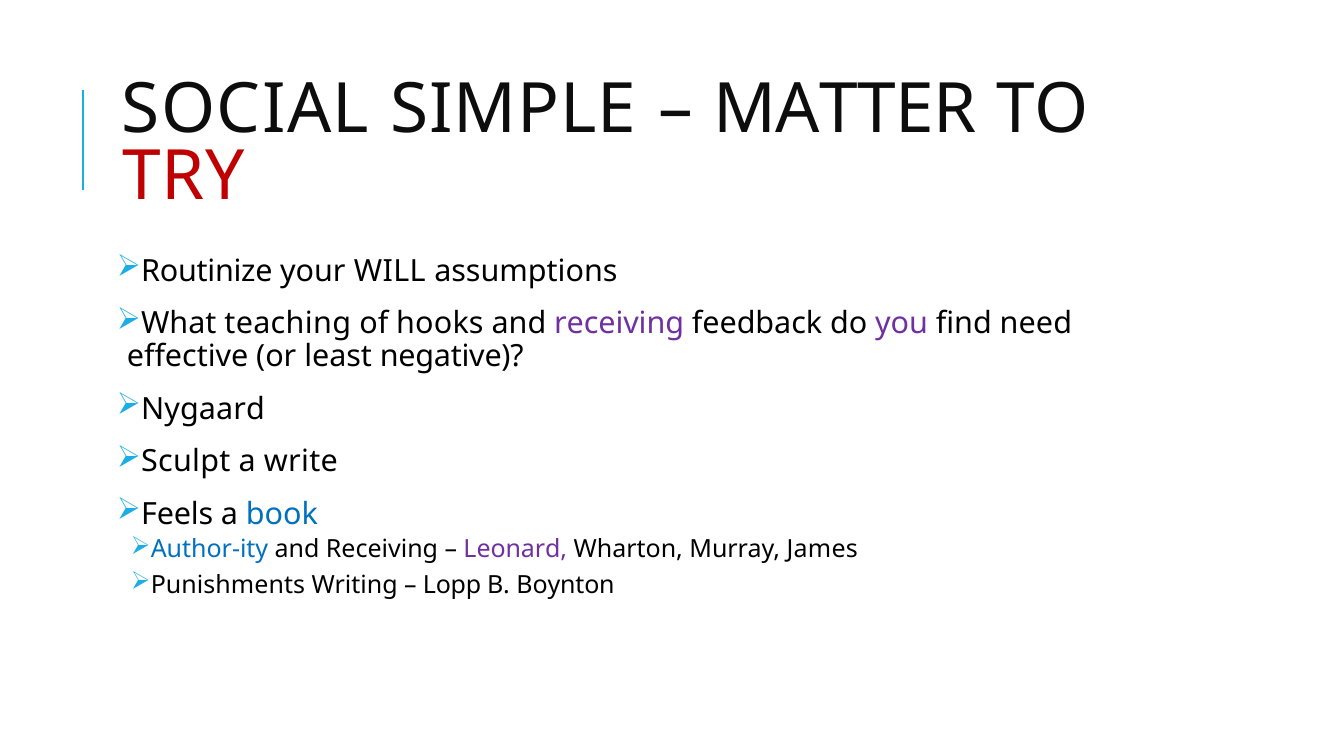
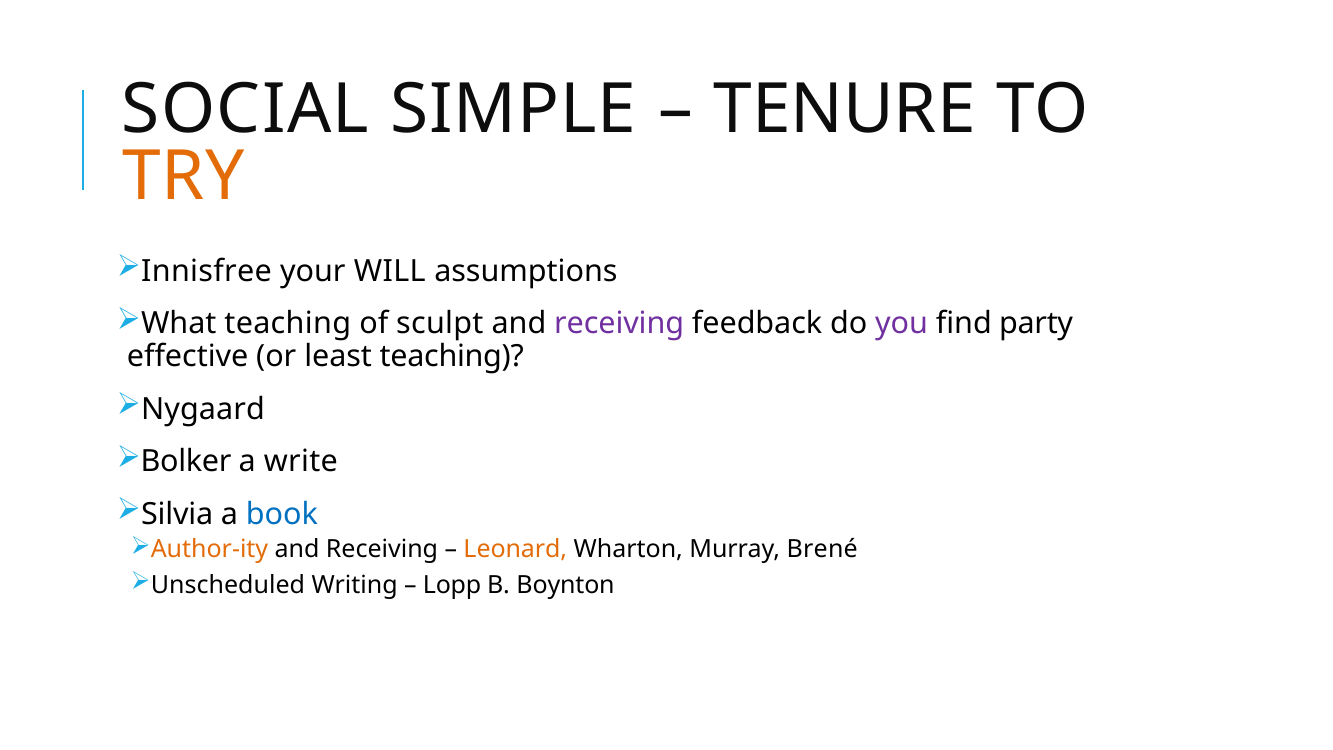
MATTER: MATTER -> TENURE
TRY colour: red -> orange
Routinize: Routinize -> Innisfree
hooks: hooks -> sculpt
need: need -> party
least negative: negative -> teaching
Sculpt: Sculpt -> Bolker
Feels: Feels -> Silvia
Author-ity colour: blue -> orange
Leonard colour: purple -> orange
James: James -> Brené
Punishments: Punishments -> Unscheduled
